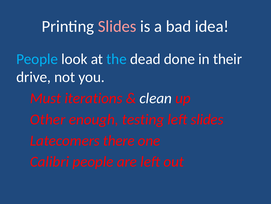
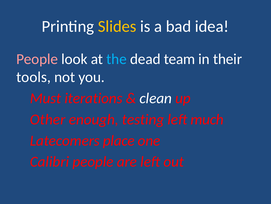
Slides at (117, 26) colour: pink -> yellow
People at (37, 59) colour: light blue -> pink
done: done -> team
drive: drive -> tools
left slides: slides -> much
there: there -> place
